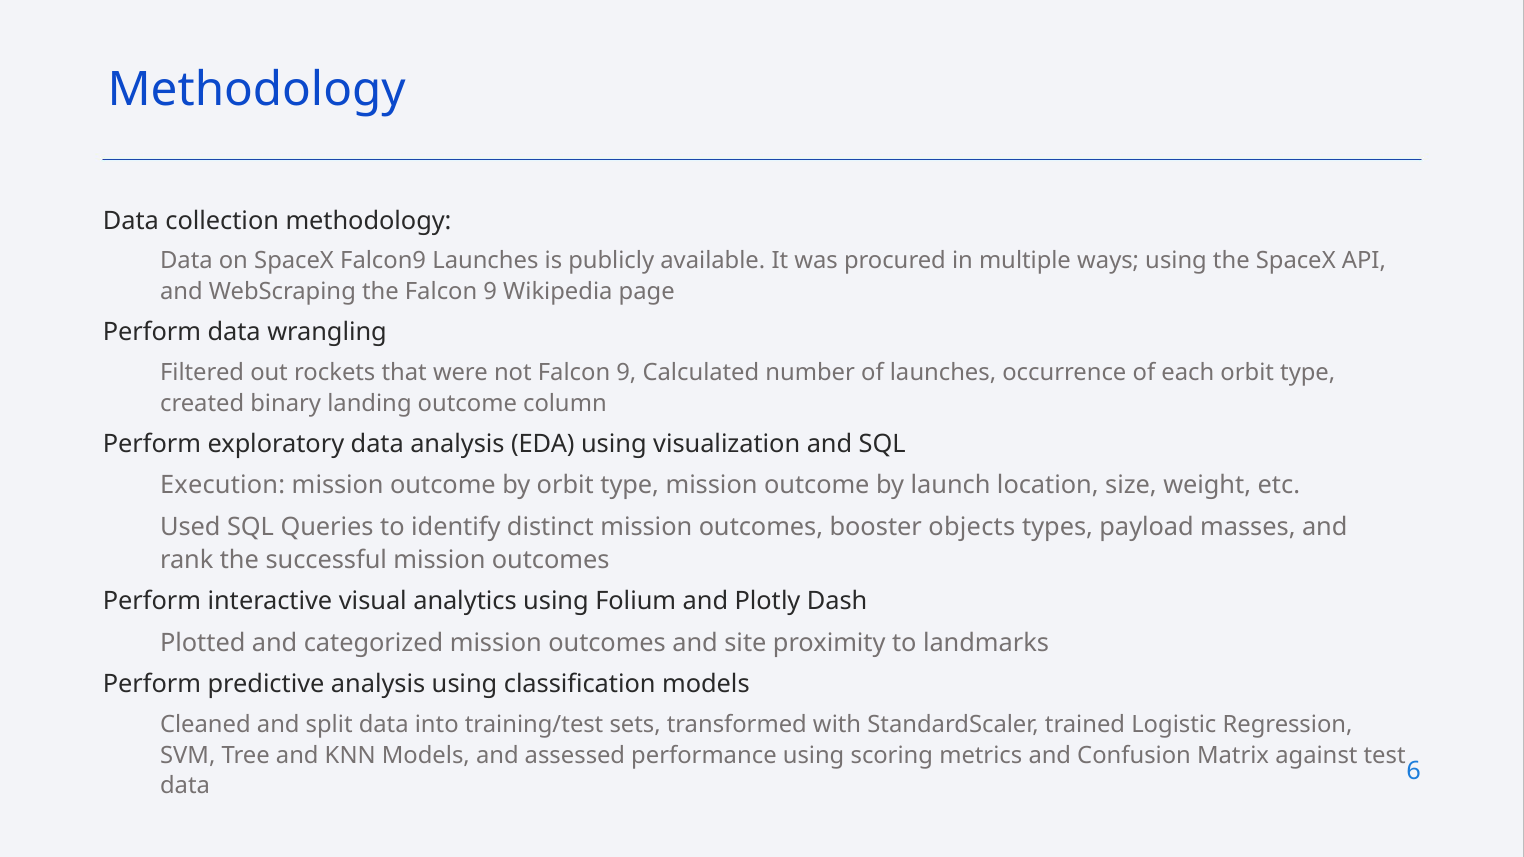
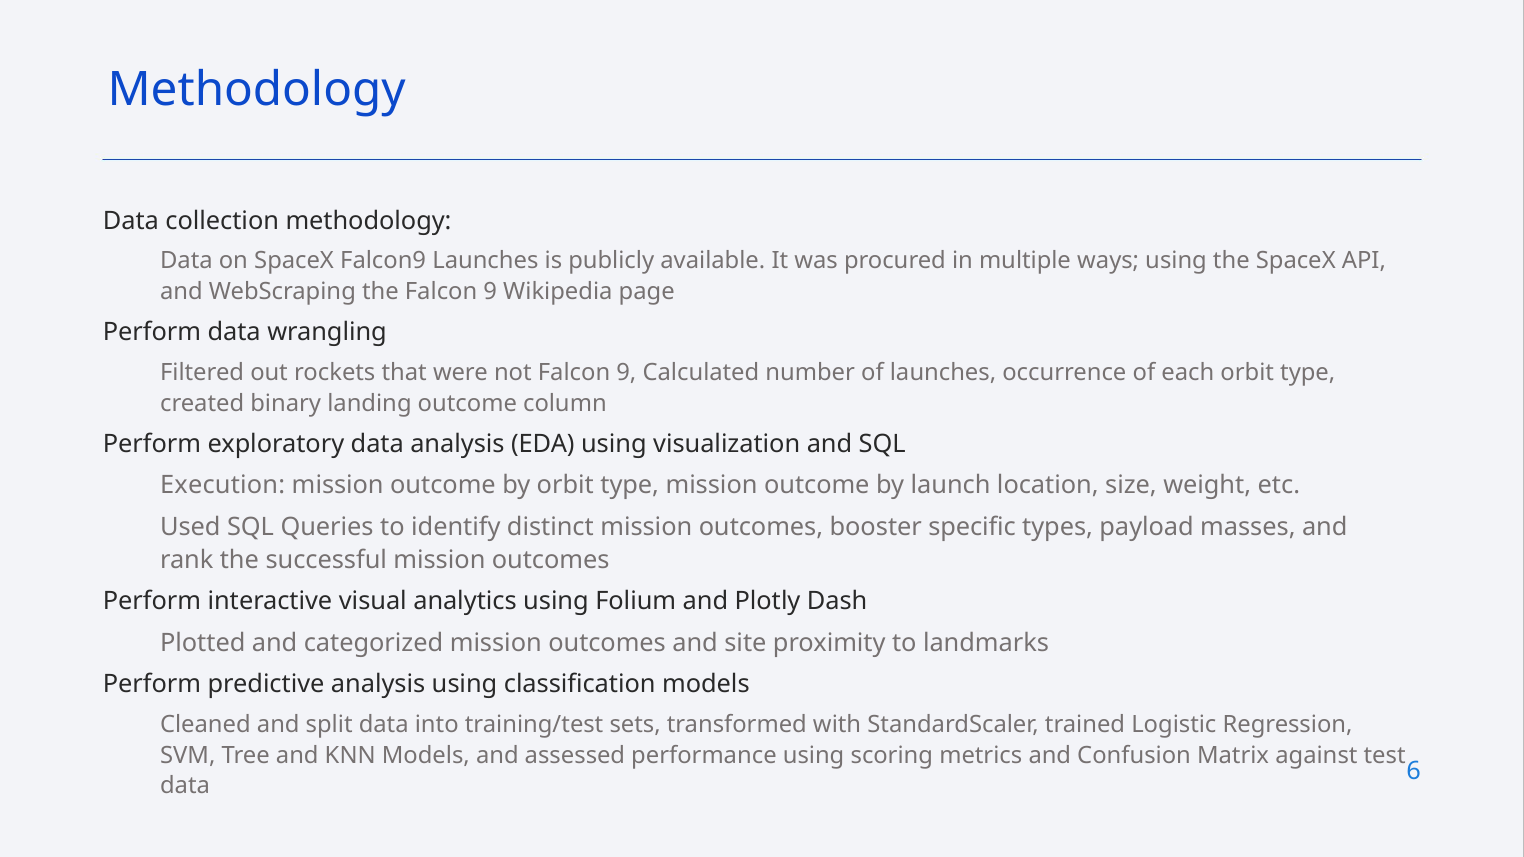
objects: objects -> specific
